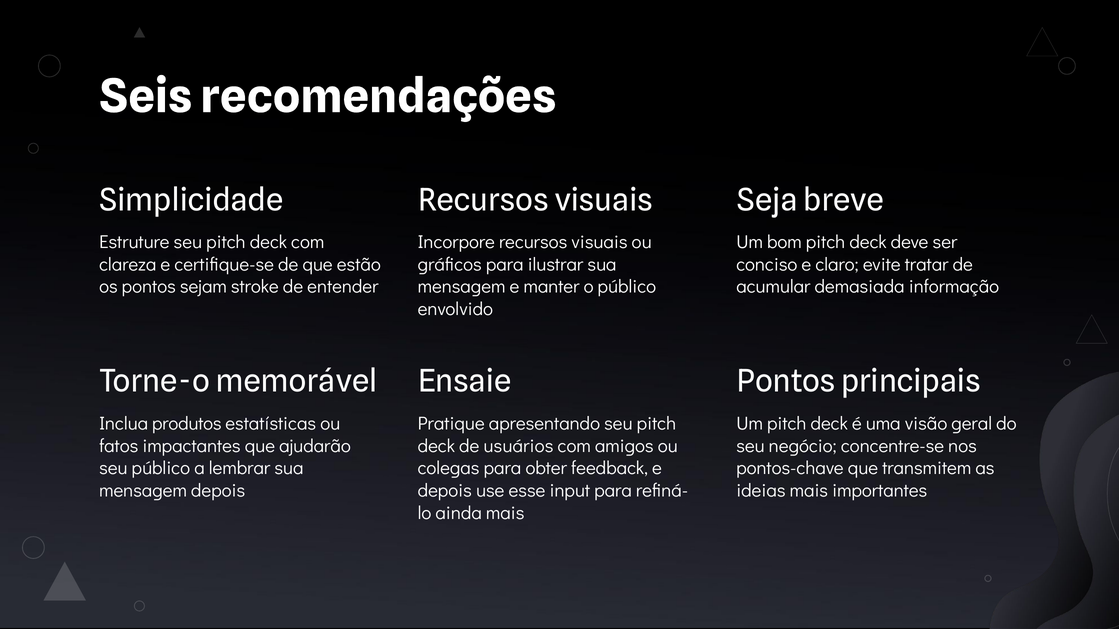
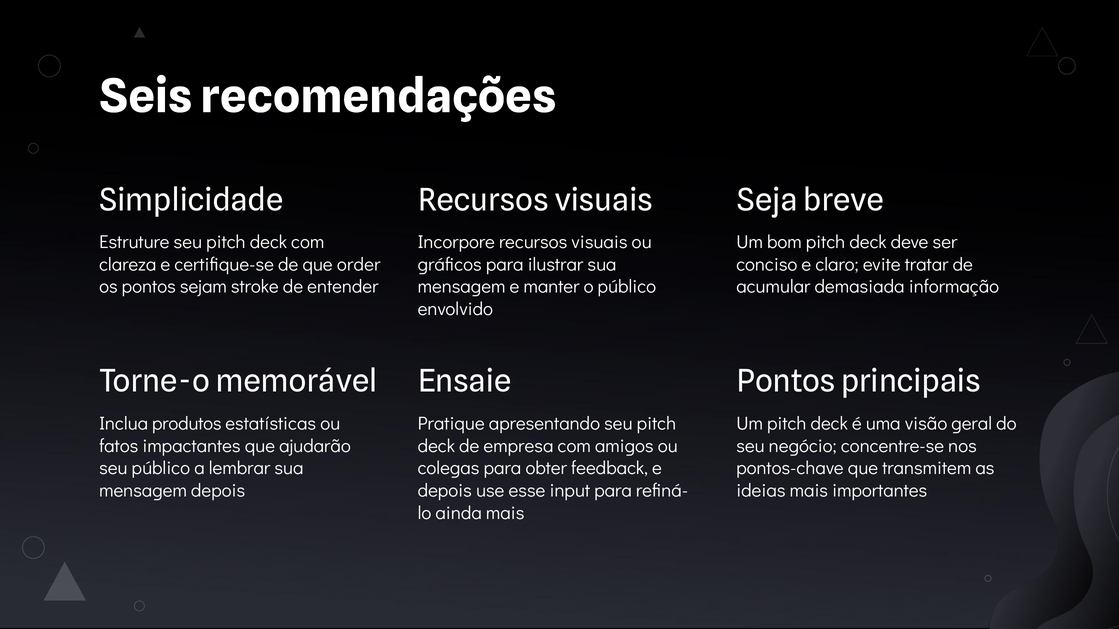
estão: estão -> order
usuários: usuários -> empresa
